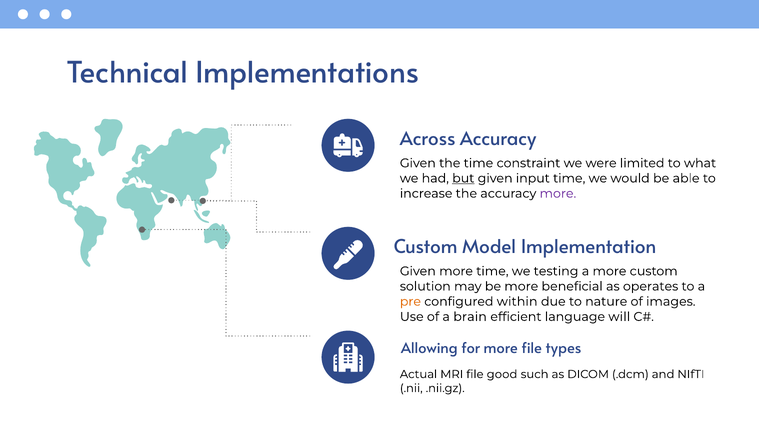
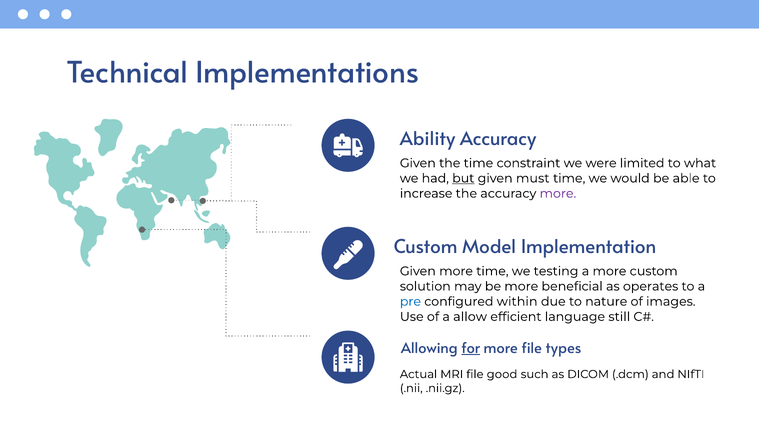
Across: Across -> Ability
input: input -> must
pre colour: orange -> blue
brain: brain -> allow
will: will -> still
for underline: none -> present
